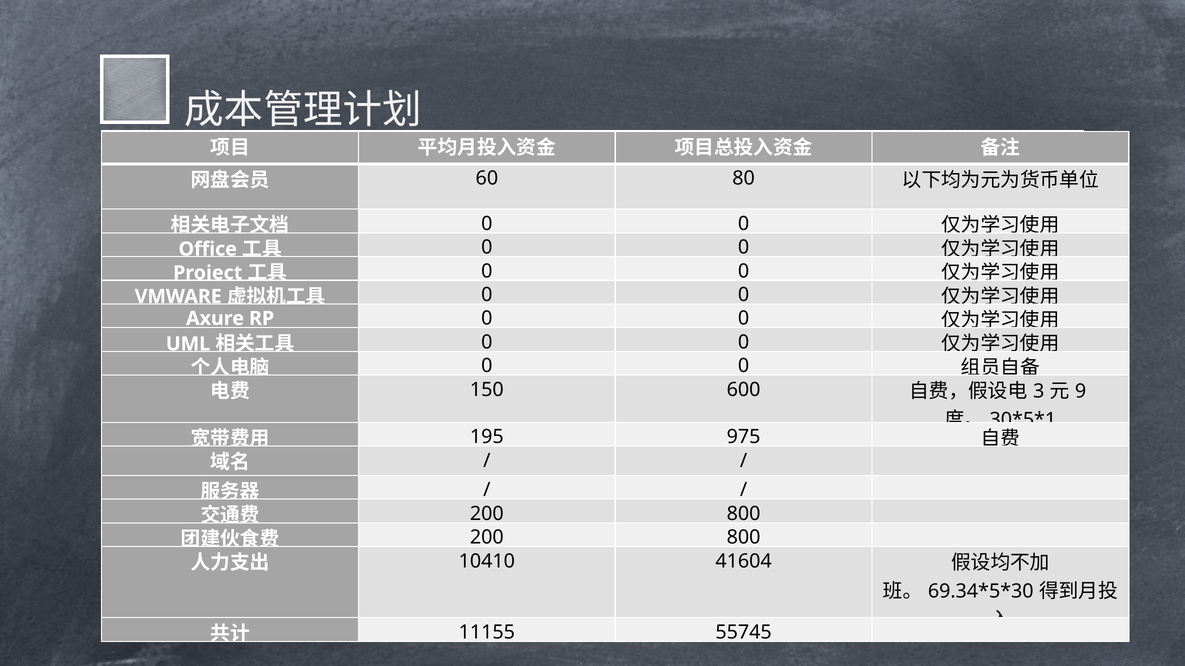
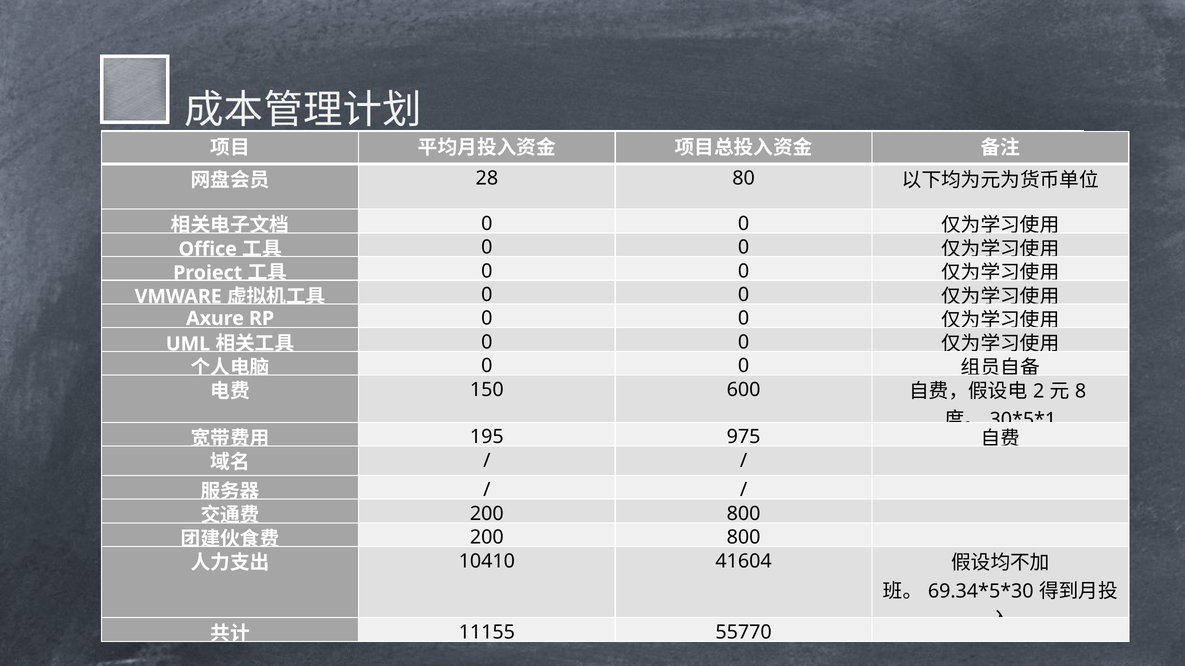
60: 60 -> 28
3: 3 -> 2
9: 9 -> 8
55745: 55745 -> 55770
